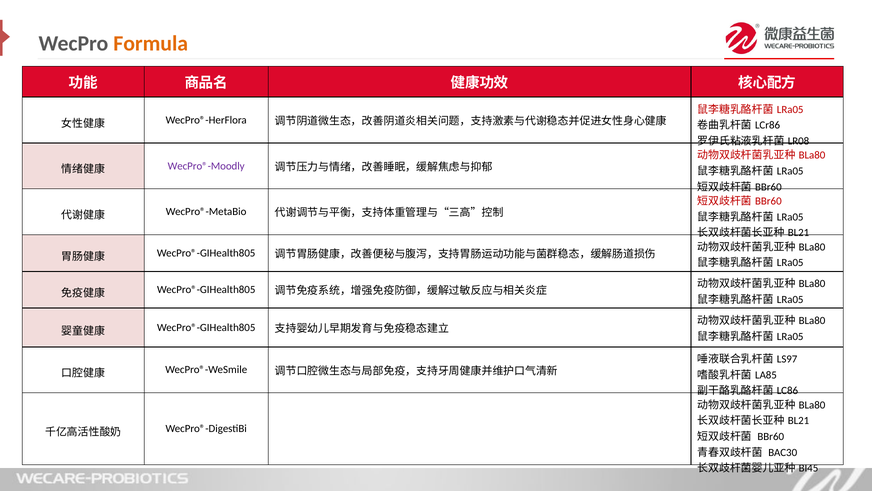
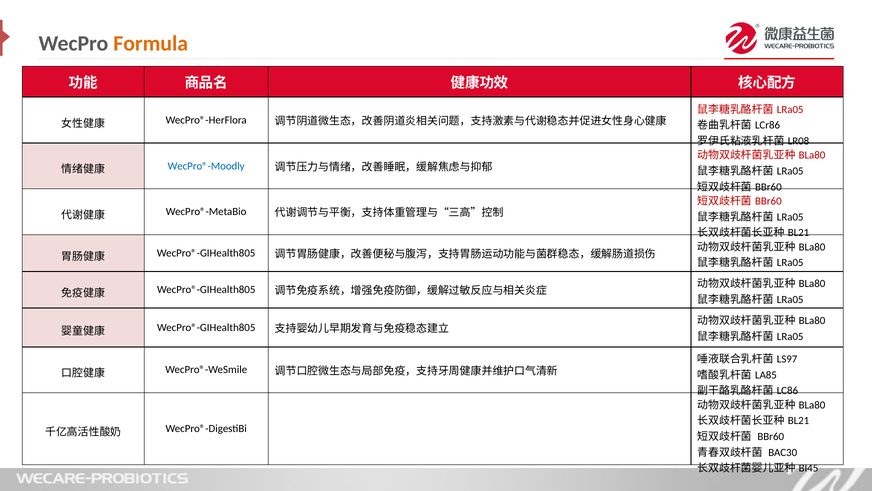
WecPro®-Moodly colour: purple -> blue
